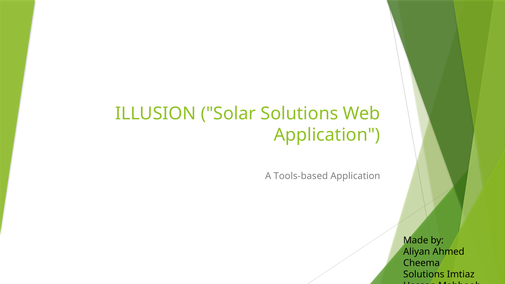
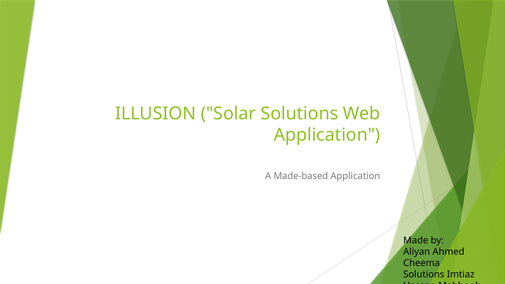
Tools-based: Tools-based -> Made-based
